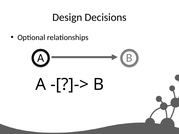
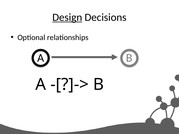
Design underline: none -> present
